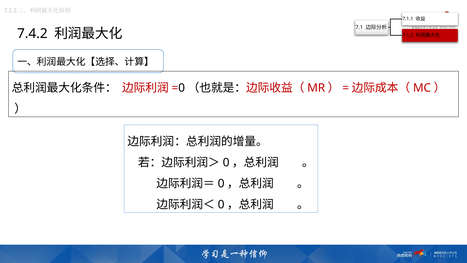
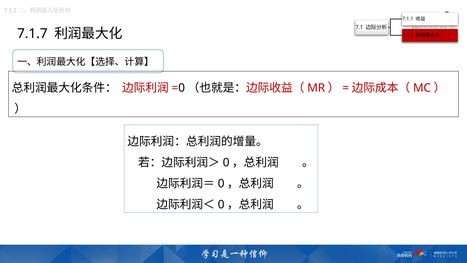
7.4.2: 7.4.2 -> 7.1.7
